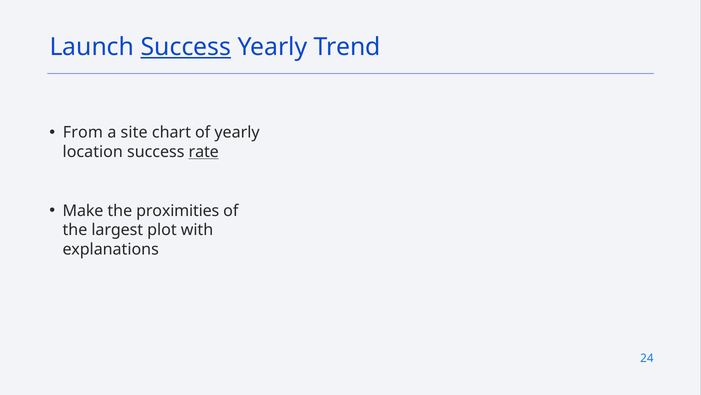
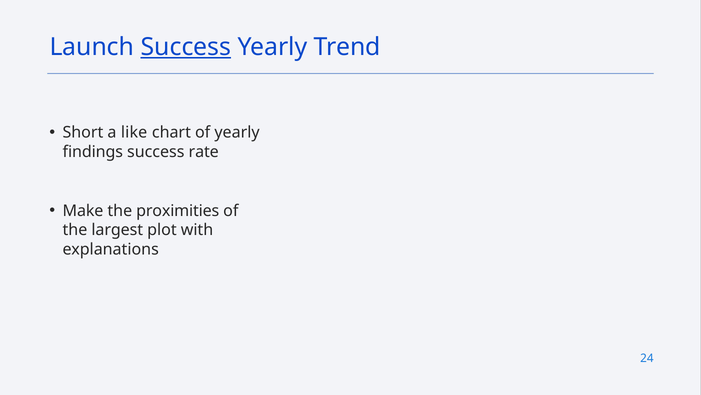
From: From -> Short
site: site -> like
location: location -> findings
rate underline: present -> none
